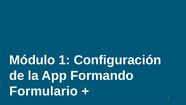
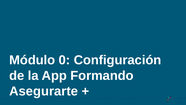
1: 1 -> 0
Formulario: Formulario -> Asegurarte
